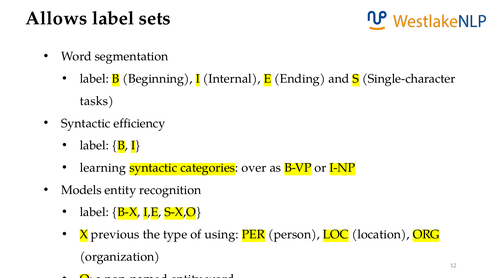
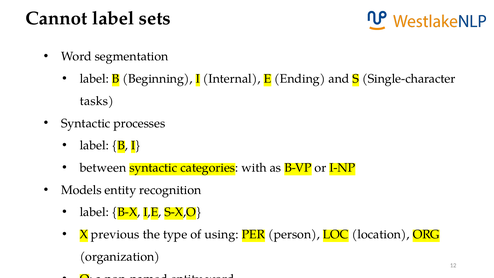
Allows: Allows -> Cannot
efficiency: efficiency -> processes
learning: learning -> between
over: over -> with
